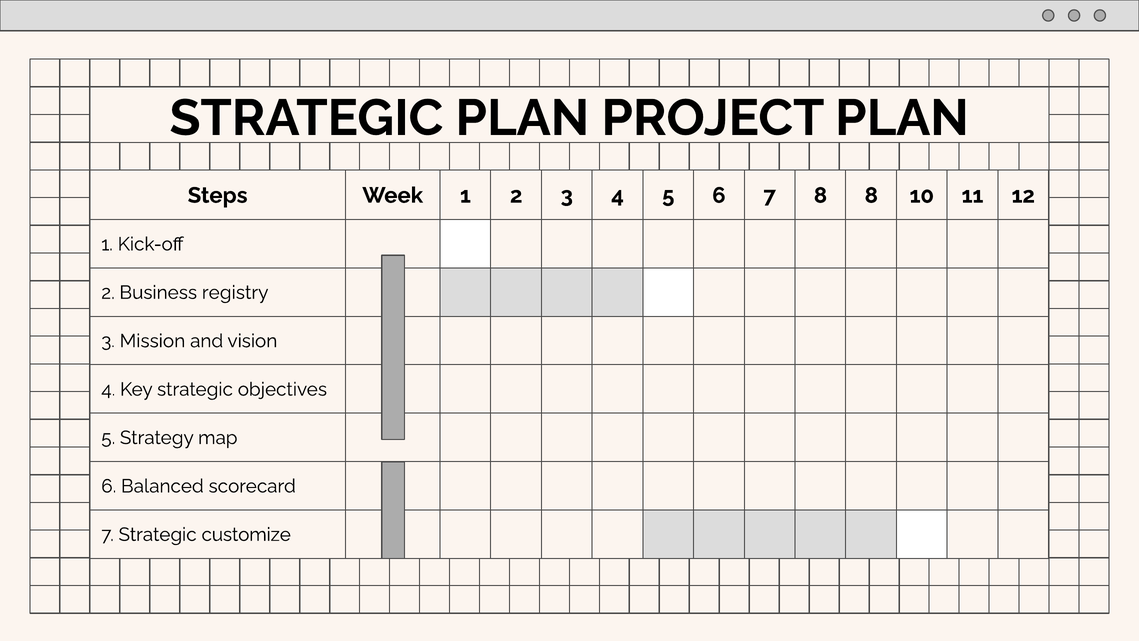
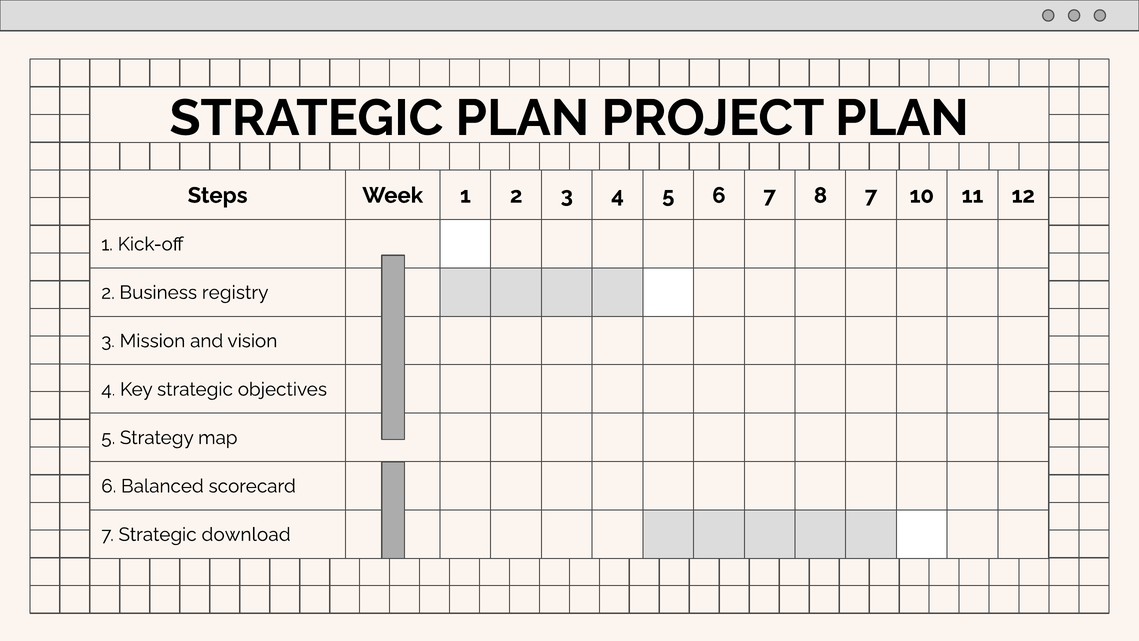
8 8: 8 -> 7
customize: customize -> download
